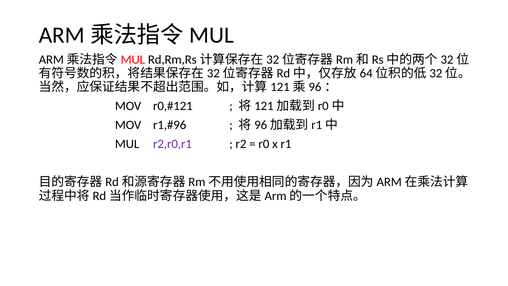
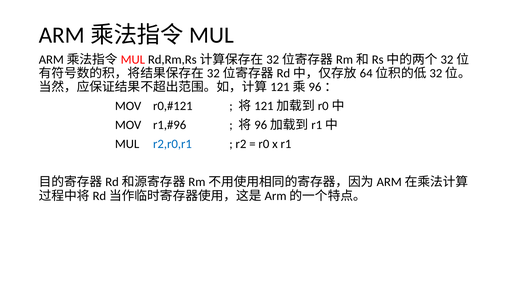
r2,r0,r1 colour: purple -> blue
